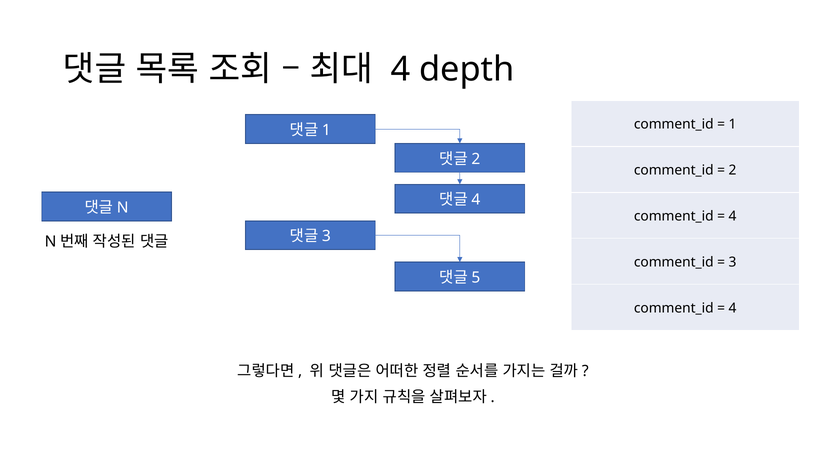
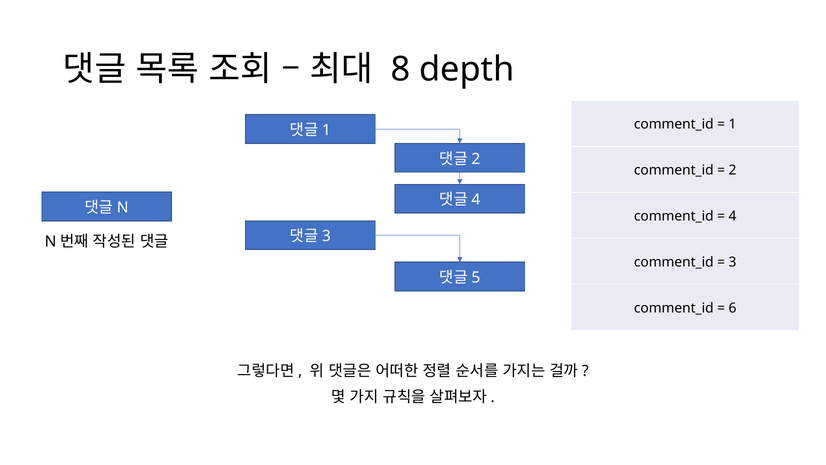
4 at (401, 69): 4 -> 8
4 at (733, 308): 4 -> 6
